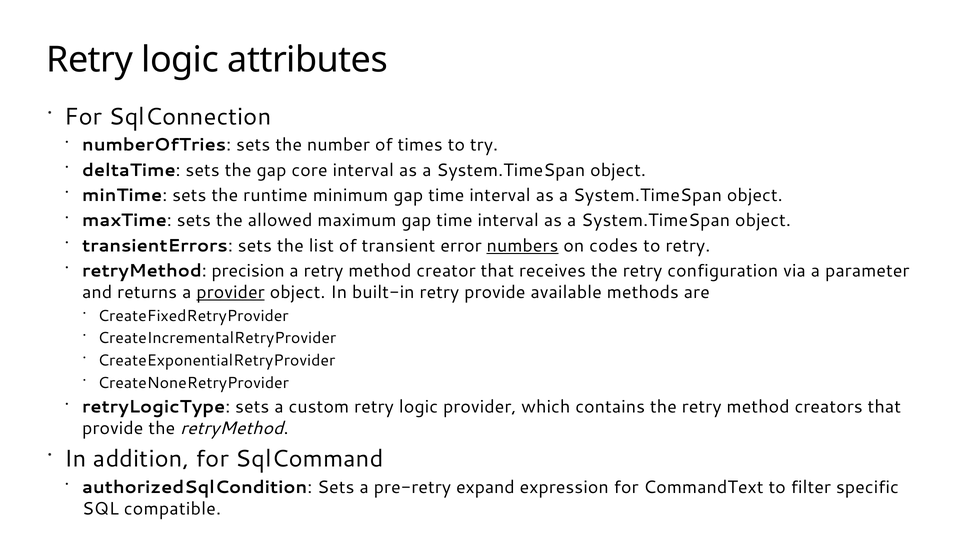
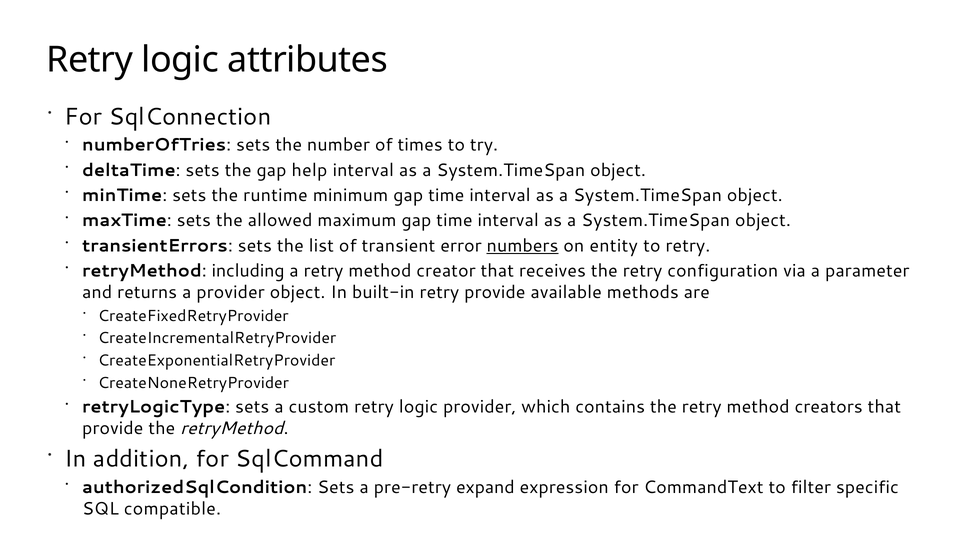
core: core -> help
codes: codes -> entity
precision: precision -> including
provider at (231, 293) underline: present -> none
